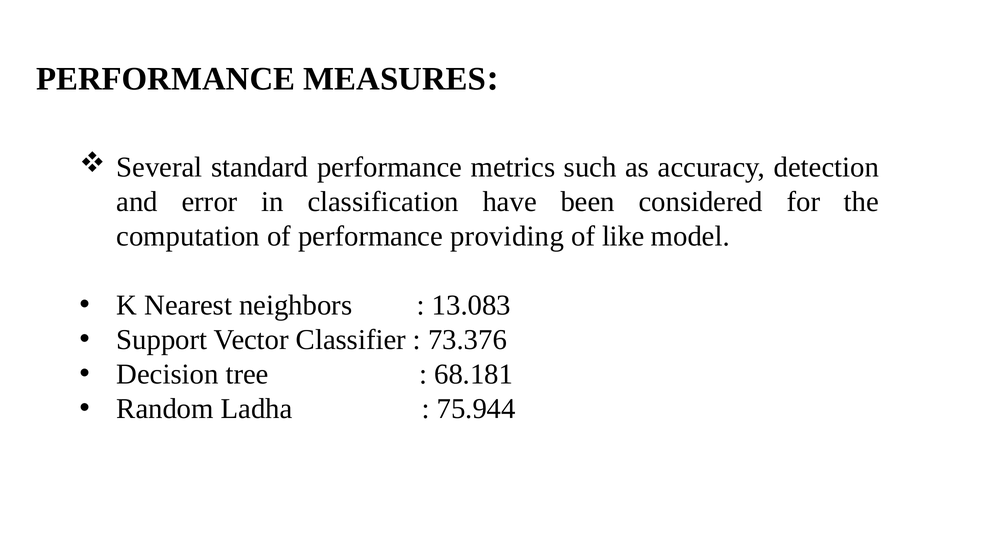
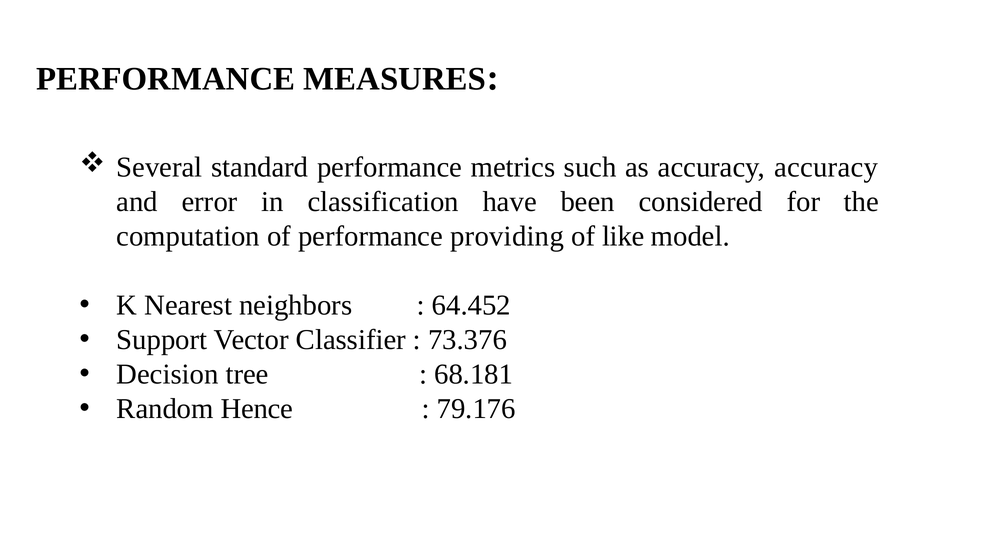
accuracy detection: detection -> accuracy
13.083: 13.083 -> 64.452
Ladha: Ladha -> Hence
75.944: 75.944 -> 79.176
